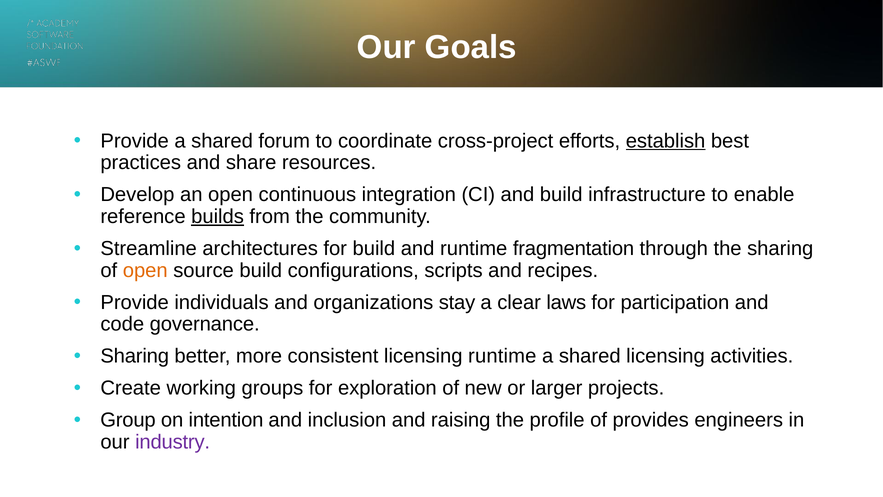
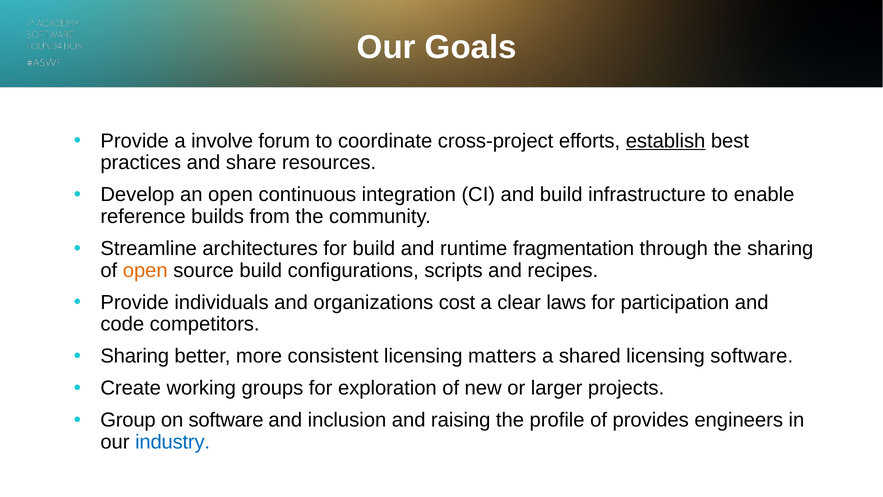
Provide a shared: shared -> involve
builds underline: present -> none
stay: stay -> cost
governance: governance -> competitors
licensing runtime: runtime -> matters
licensing activities: activities -> software
on intention: intention -> software
industry colour: purple -> blue
